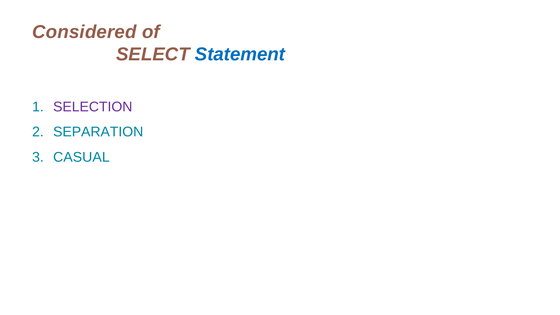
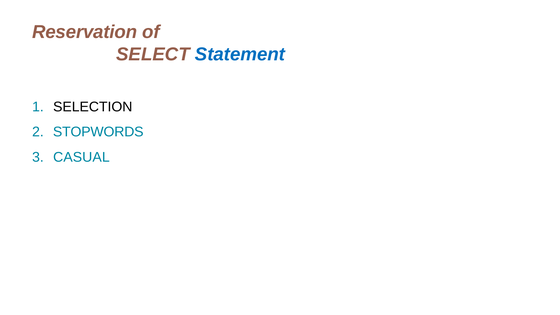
Considered: Considered -> Reservation
SELECTION colour: purple -> black
SEPARATION: SEPARATION -> STOPWORDS
